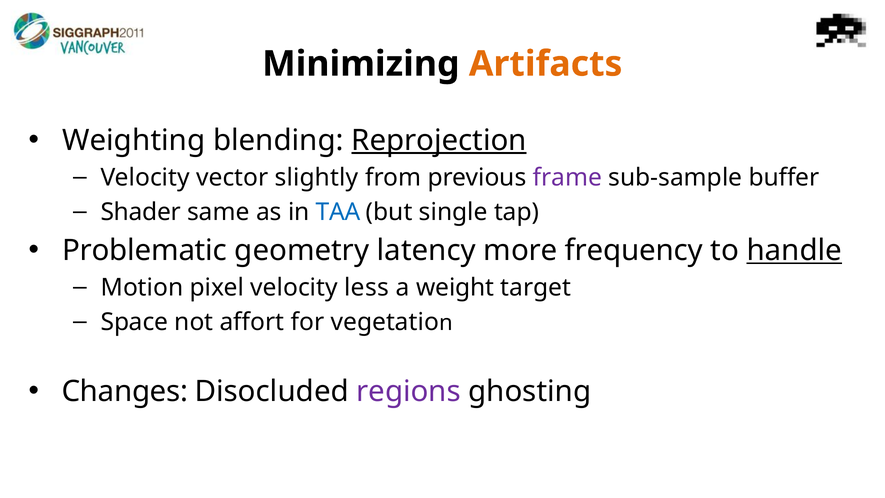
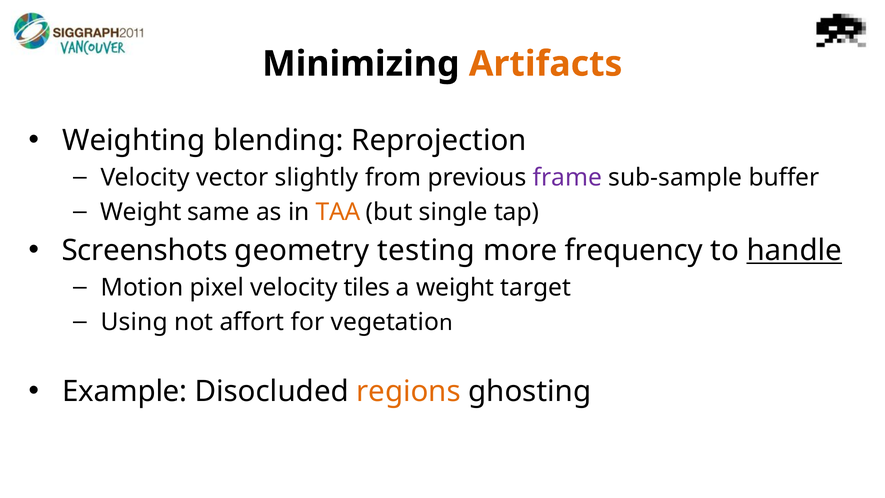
Reprojection underline: present -> none
Shader at (141, 212): Shader -> Weight
TAA colour: blue -> orange
Problematic: Problematic -> Screenshots
latency: latency -> testing
less: less -> tiles
Space: Space -> Using
Changes: Changes -> Example
regions colour: purple -> orange
